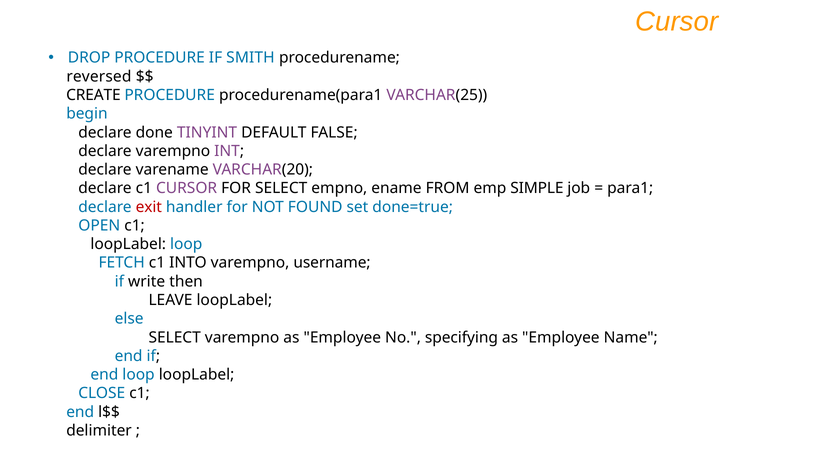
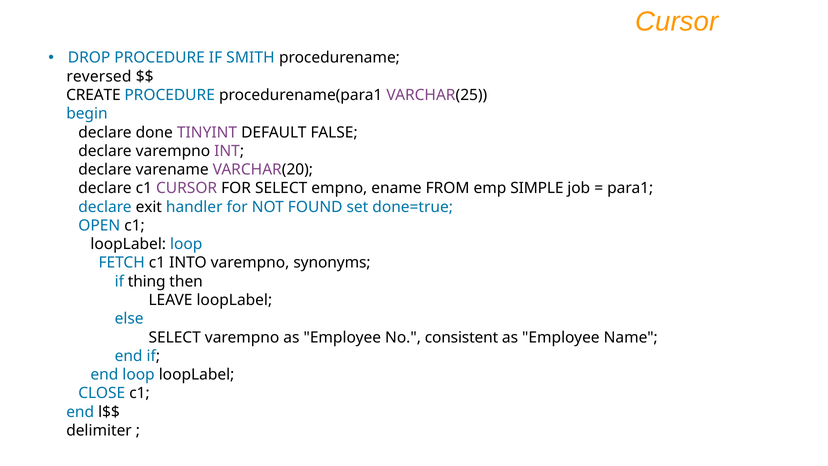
exit colour: red -> black
username: username -> synonyms
write: write -> thing
specifying: specifying -> consistent
